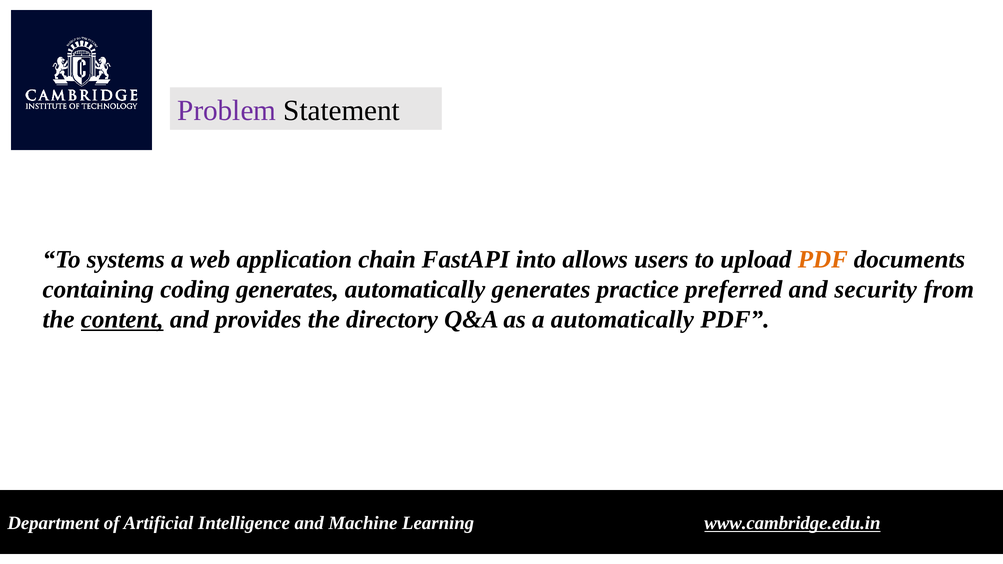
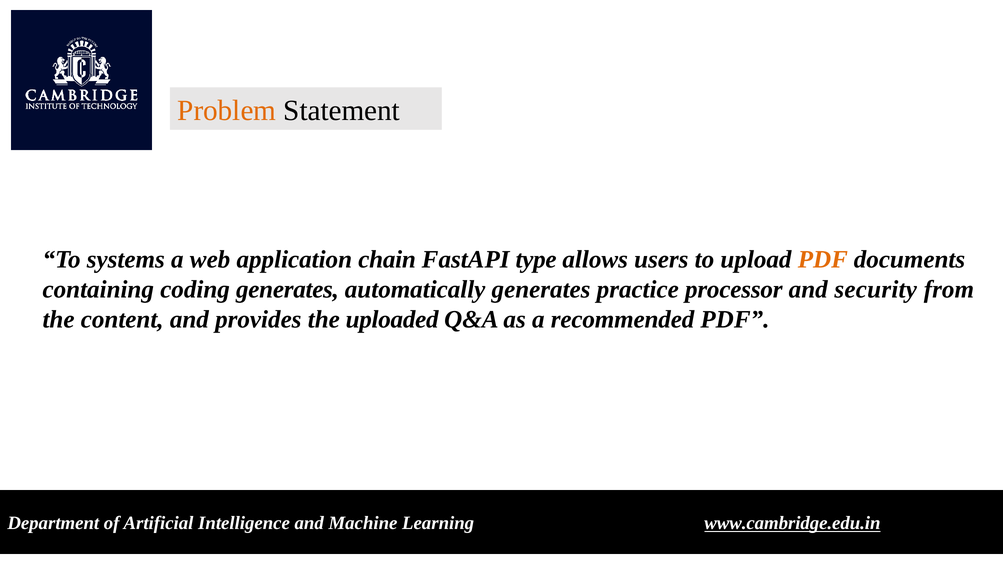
Problem colour: purple -> orange
into: into -> type
preferred: preferred -> processor
content underline: present -> none
directory: directory -> uploaded
a automatically: automatically -> recommended
